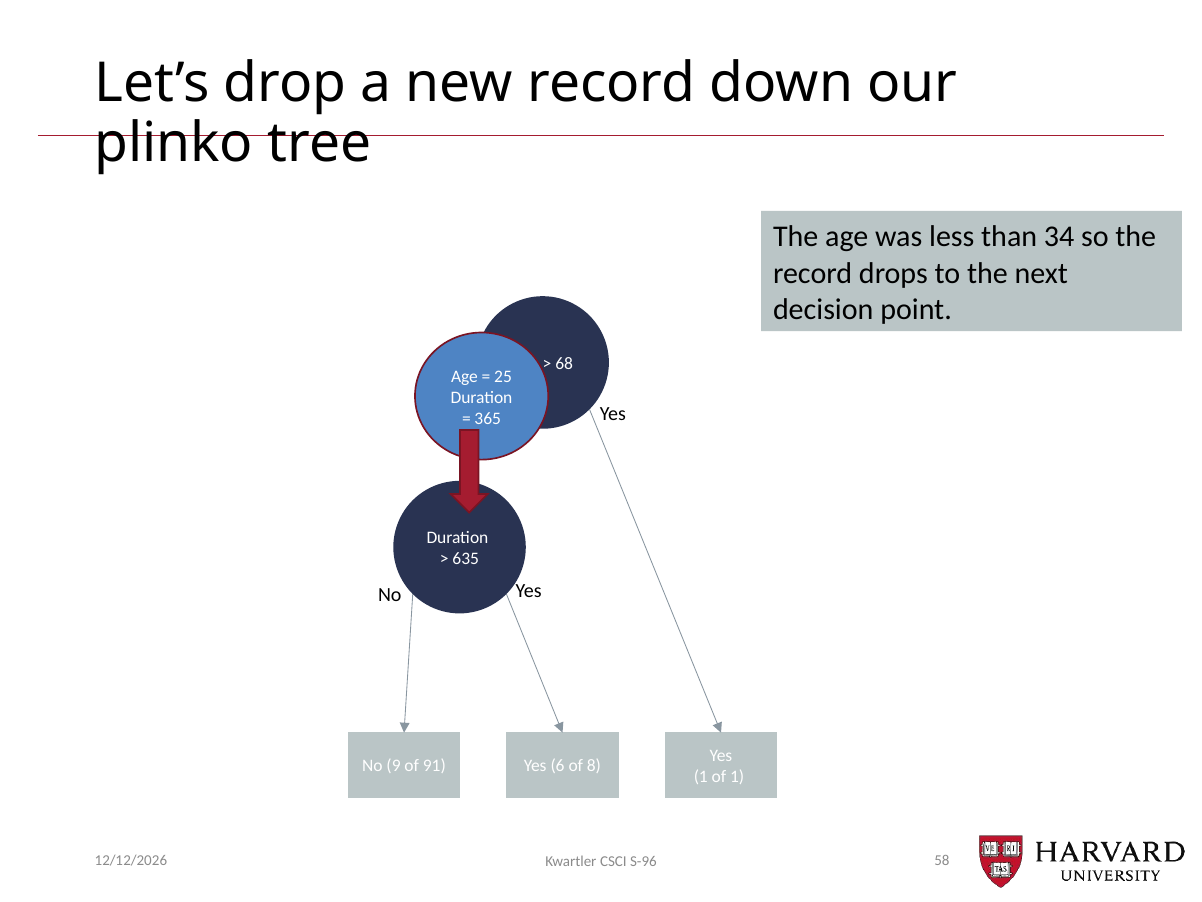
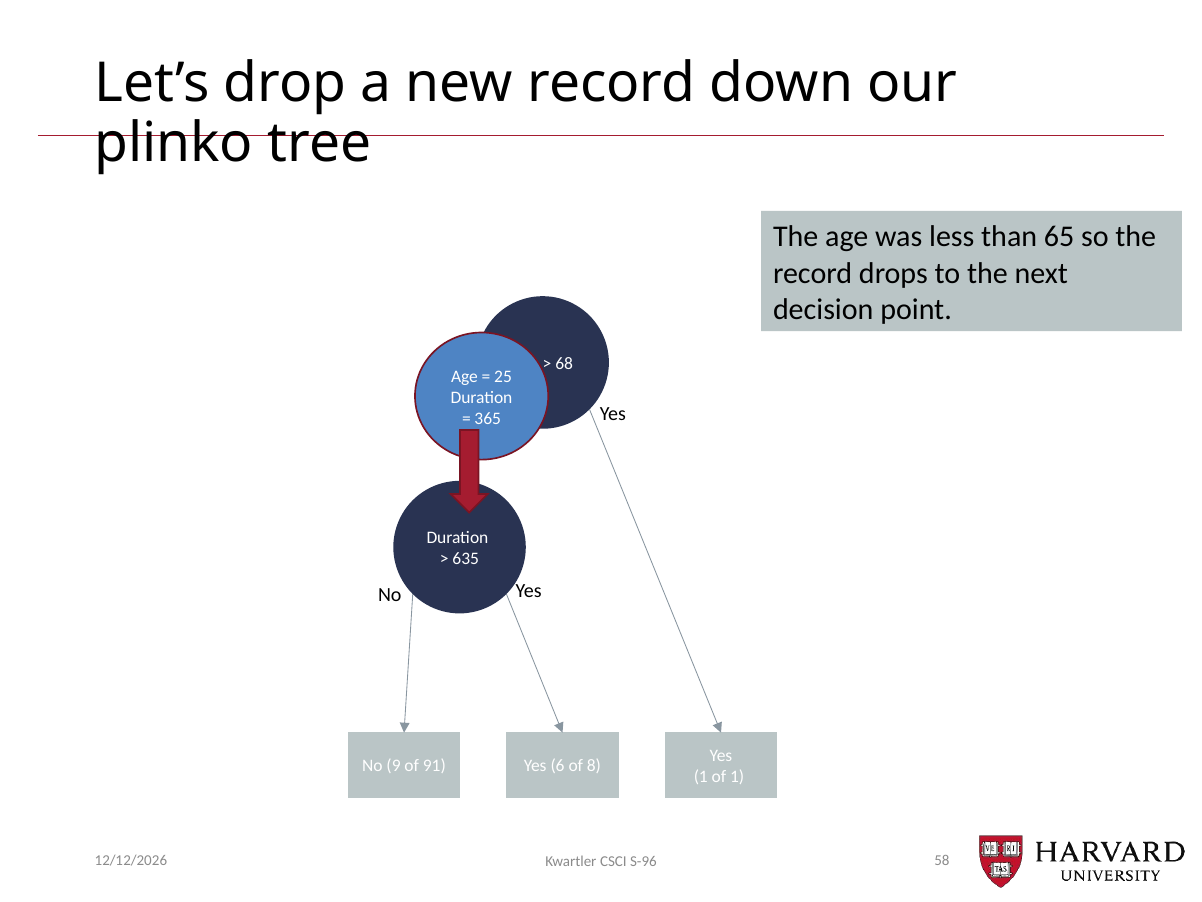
34: 34 -> 65
